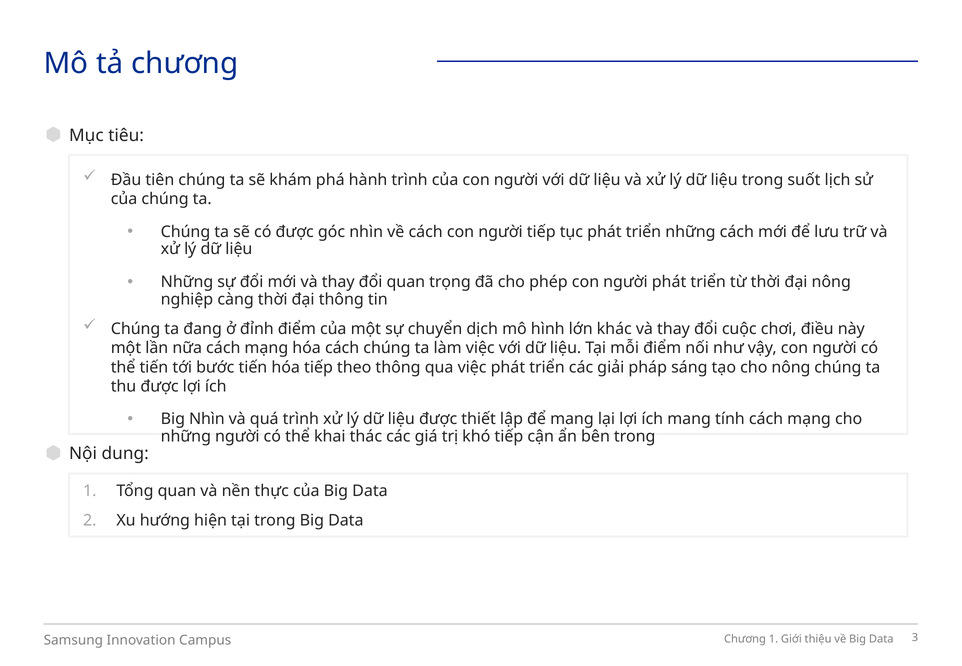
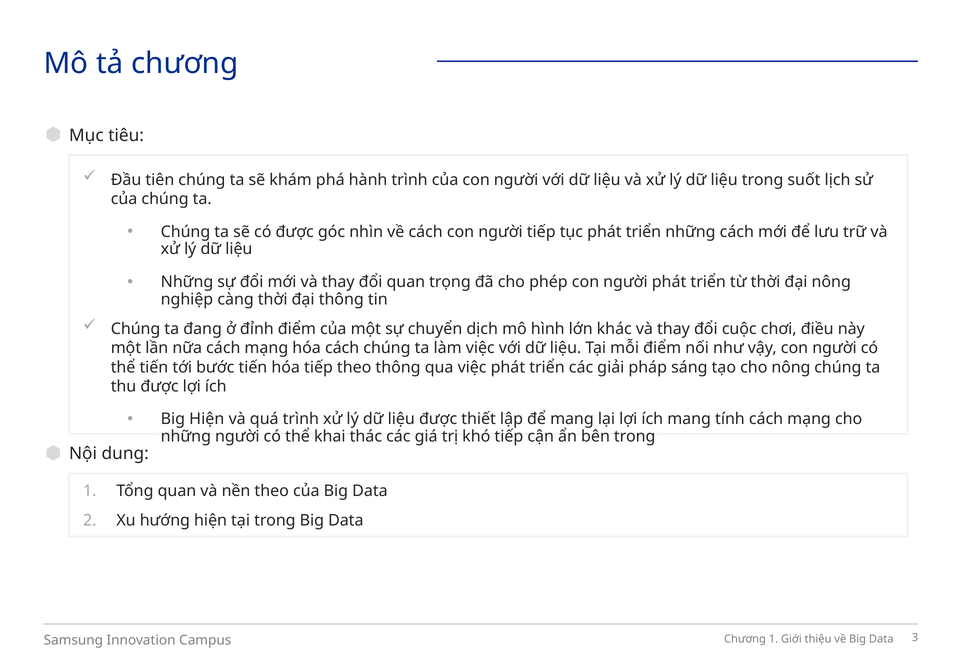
Big Nhìn: Nhìn -> Hiện
nền thực: thực -> theo
